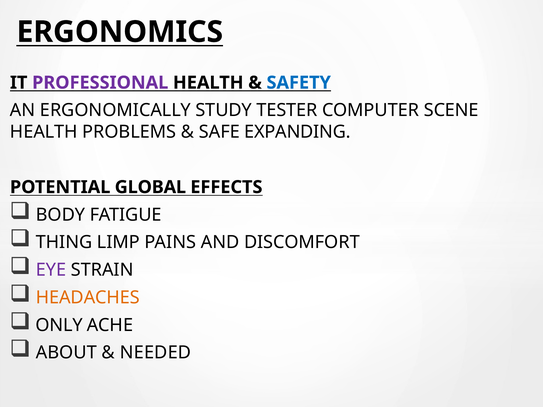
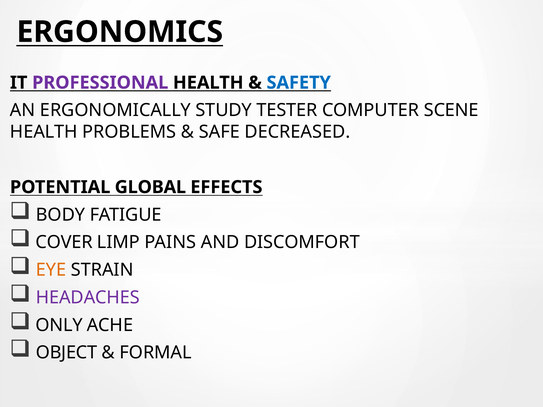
EXPANDING: EXPANDING -> DECREASED
THING: THING -> COVER
EYE colour: purple -> orange
HEADACHES colour: orange -> purple
ABOUT: ABOUT -> OBJECT
NEEDED: NEEDED -> FORMAL
